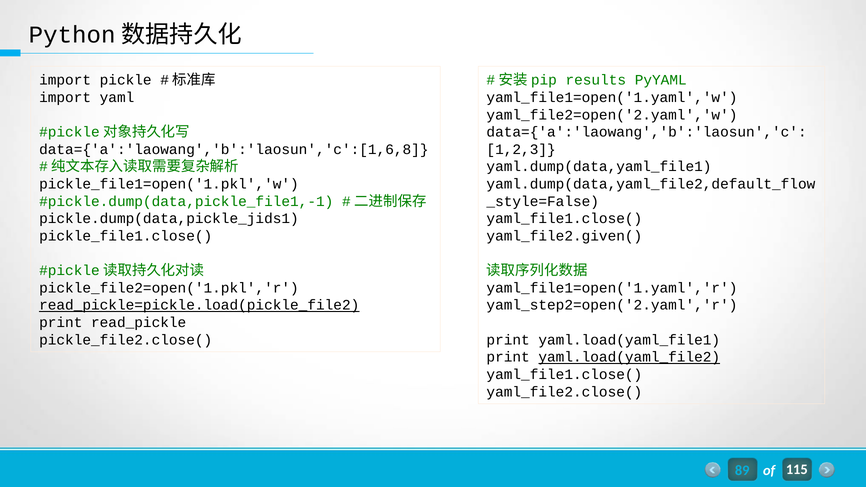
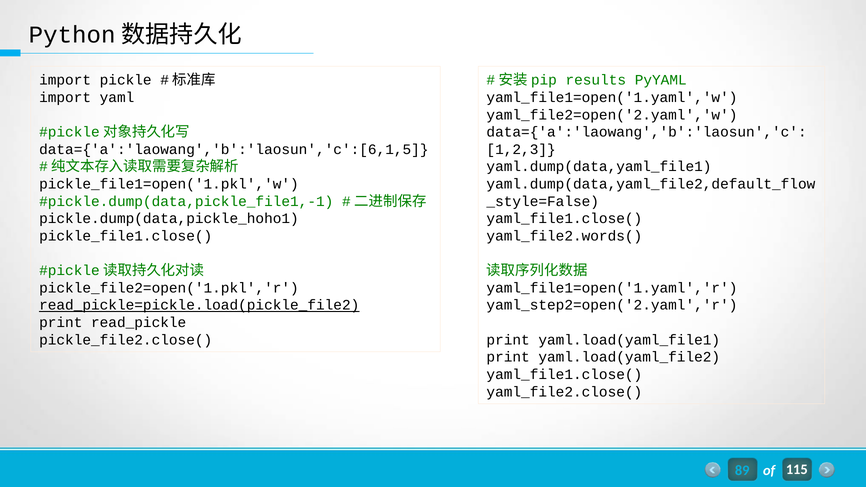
data={'a':'laowang','b':'laosun','c':[1,6,8: data={'a':'laowang','b':'laosun','c':[1,6,8 -> data={'a':'laowang','b':'laosun','c':[6,1,5
pickle.dump(data,pickle_jids1: pickle.dump(data,pickle_jids1 -> pickle.dump(data,pickle_hoho1
yaml_file2.given(: yaml_file2.given( -> yaml_file2.words(
yaml.load(yaml_file2 underline: present -> none
